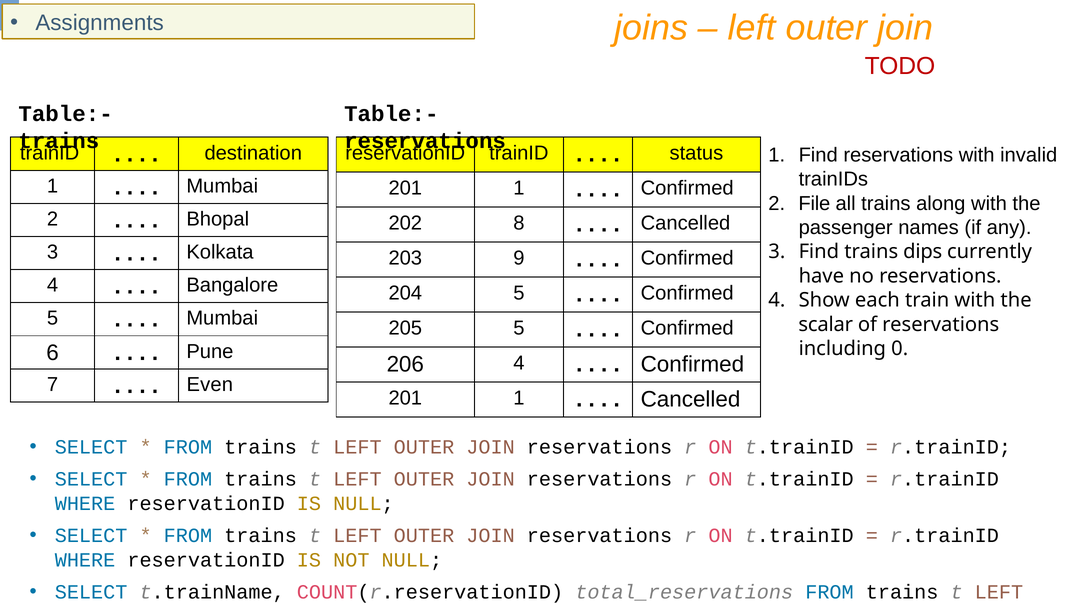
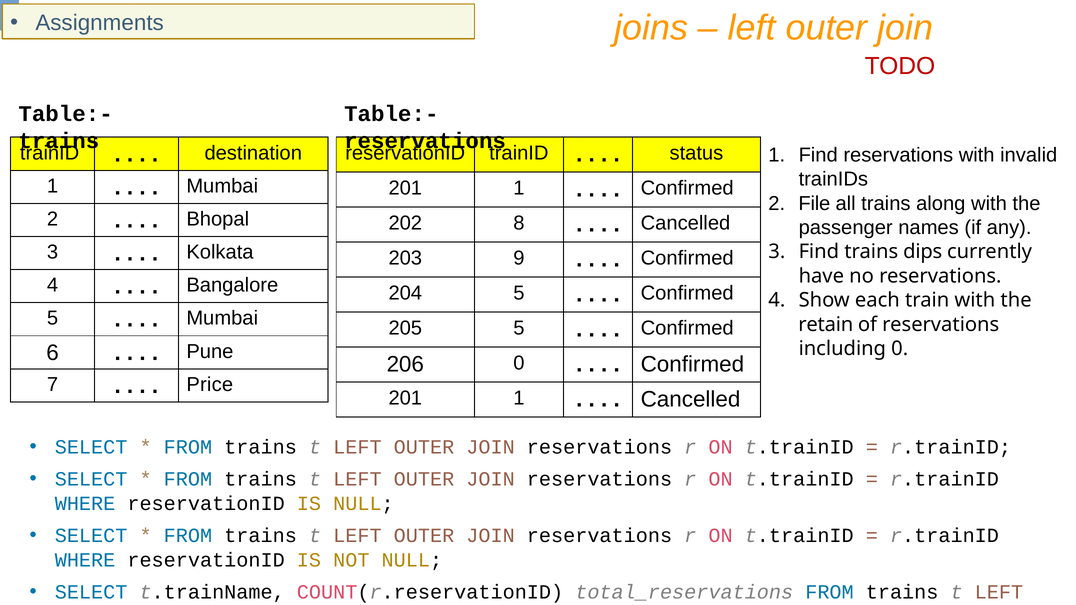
scalar: scalar -> retain
206 4: 4 -> 0
Even: Even -> Price
